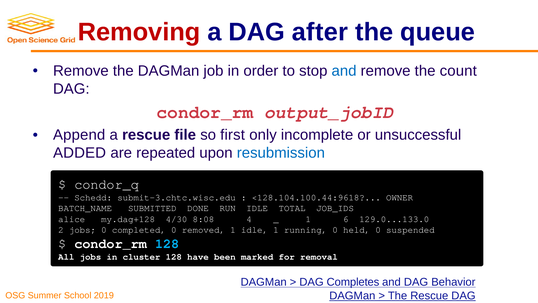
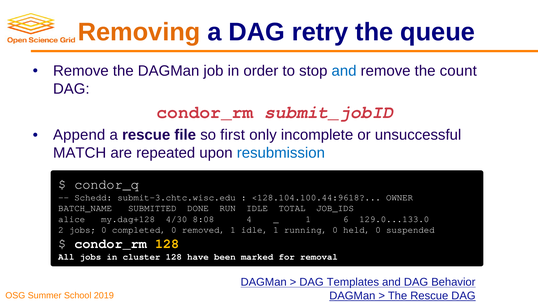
Removing colour: red -> orange
after: after -> retry
output_jobID: output_jobID -> submit_jobID
ADDED: ADDED -> MATCH
128 at (167, 243) colour: light blue -> yellow
Completes: Completes -> Templates
